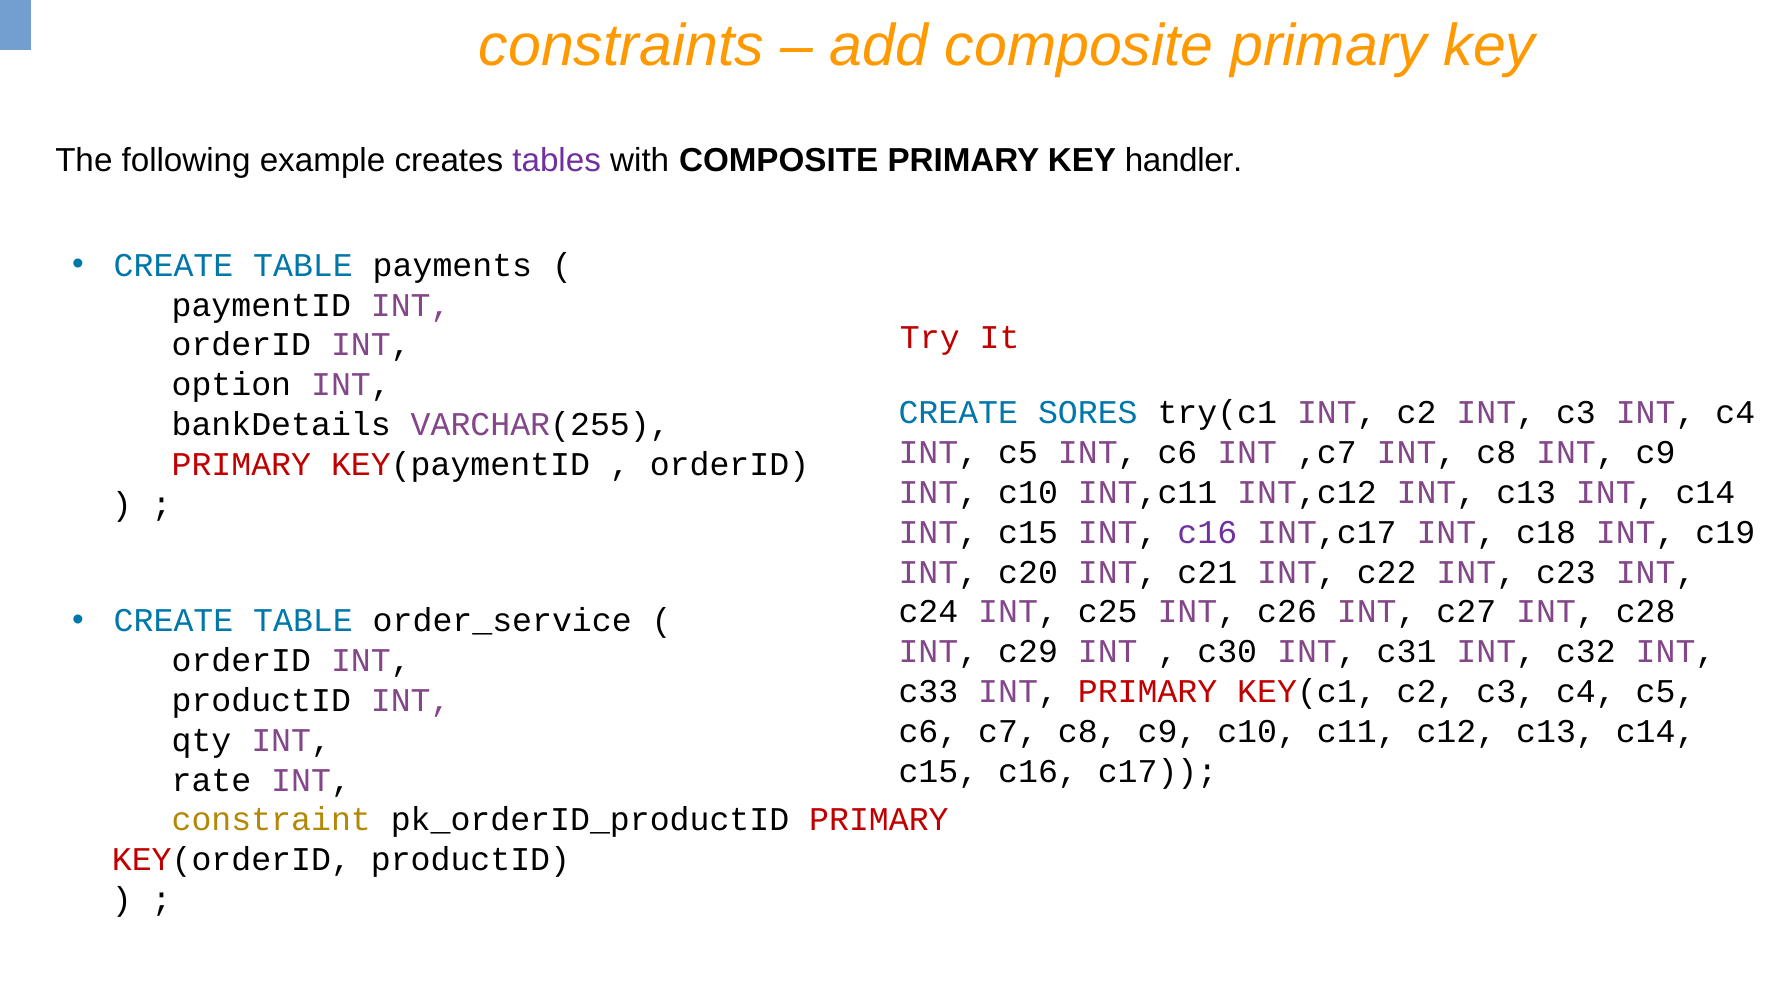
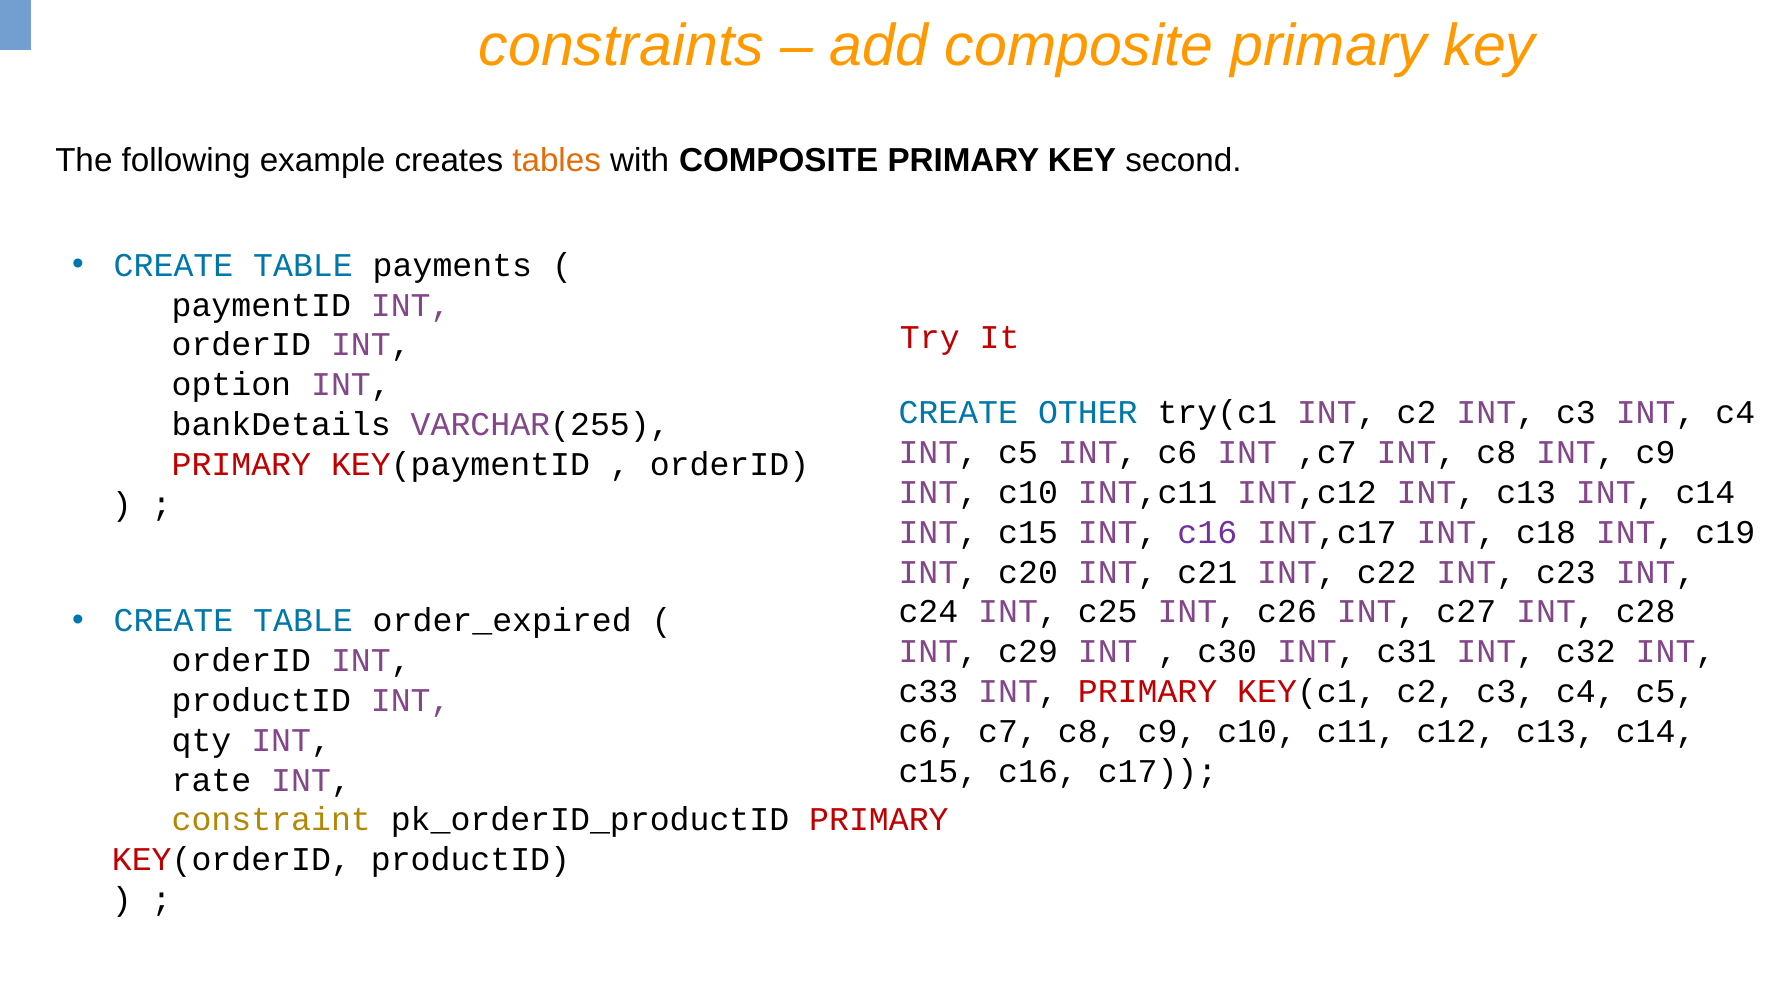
tables colour: purple -> orange
handler: handler -> second
SORES: SORES -> OTHER
order_service: order_service -> order_expired
